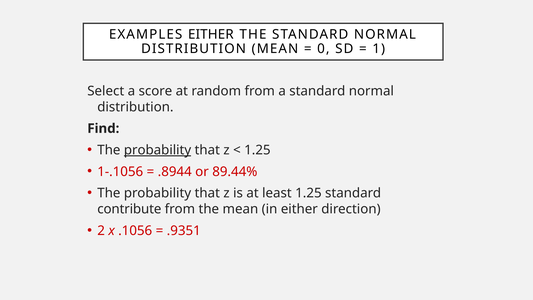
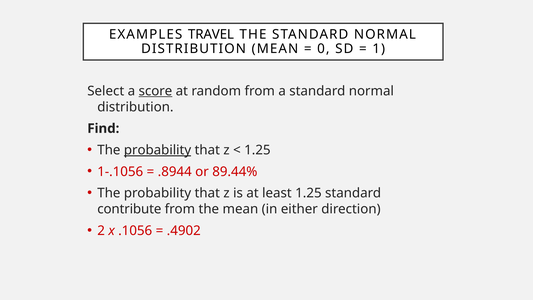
EXAMPLES EITHER: EITHER -> TRAVEL
score underline: none -> present
.9351: .9351 -> .4902
